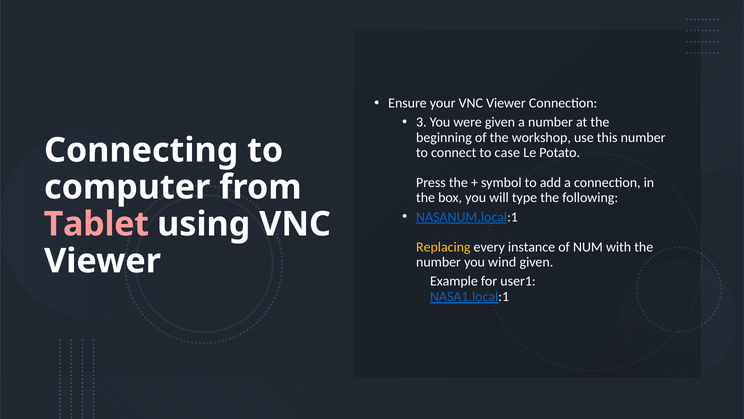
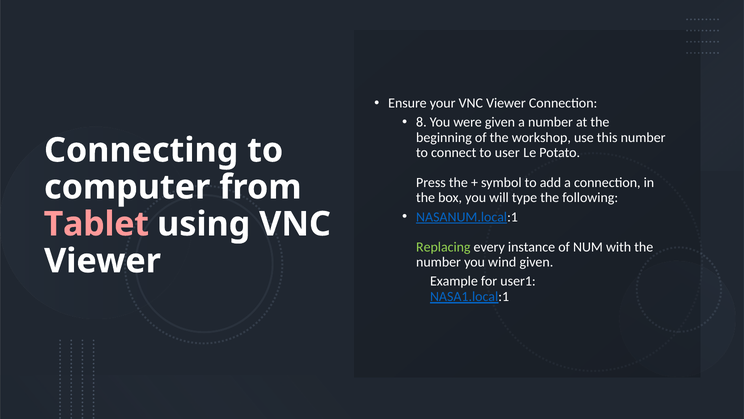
3: 3 -> 8
case: case -> user
Replacing colour: yellow -> light green
